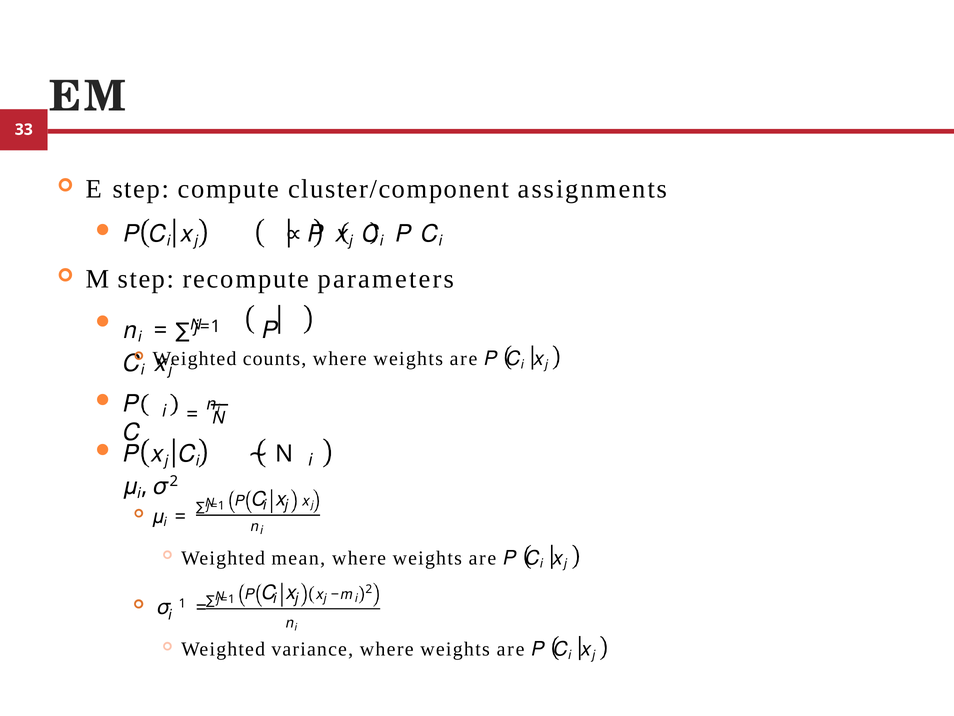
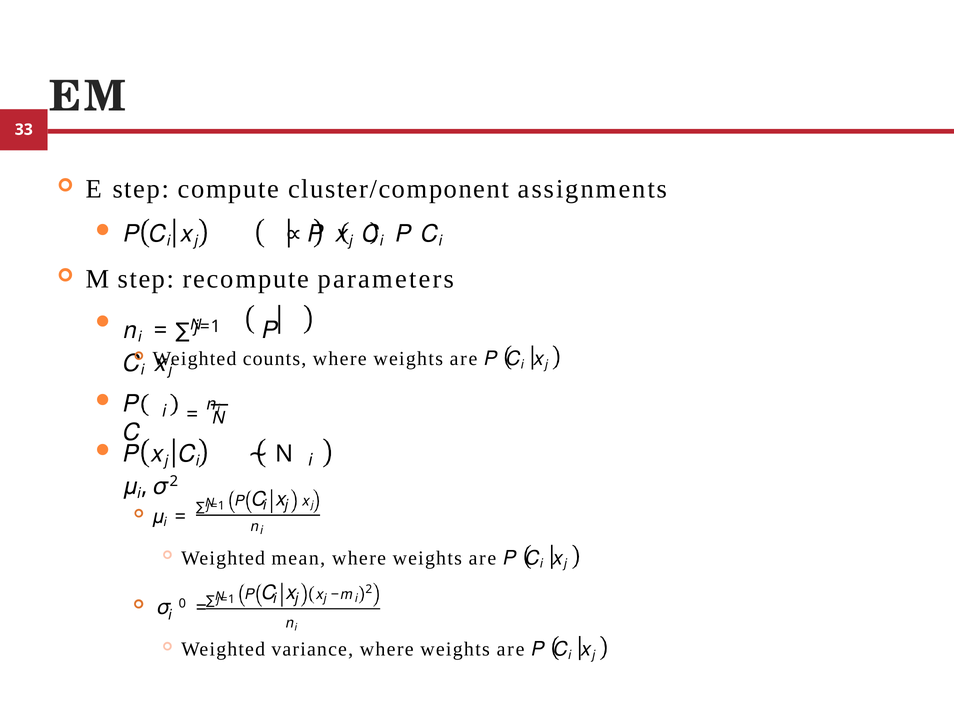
1: 1 -> 0
